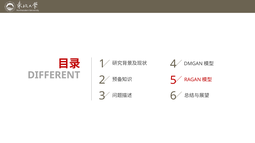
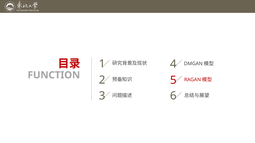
DIFFERENT: DIFFERENT -> FUNCTION
